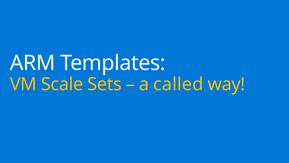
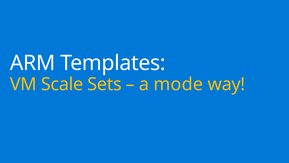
called: called -> mode
